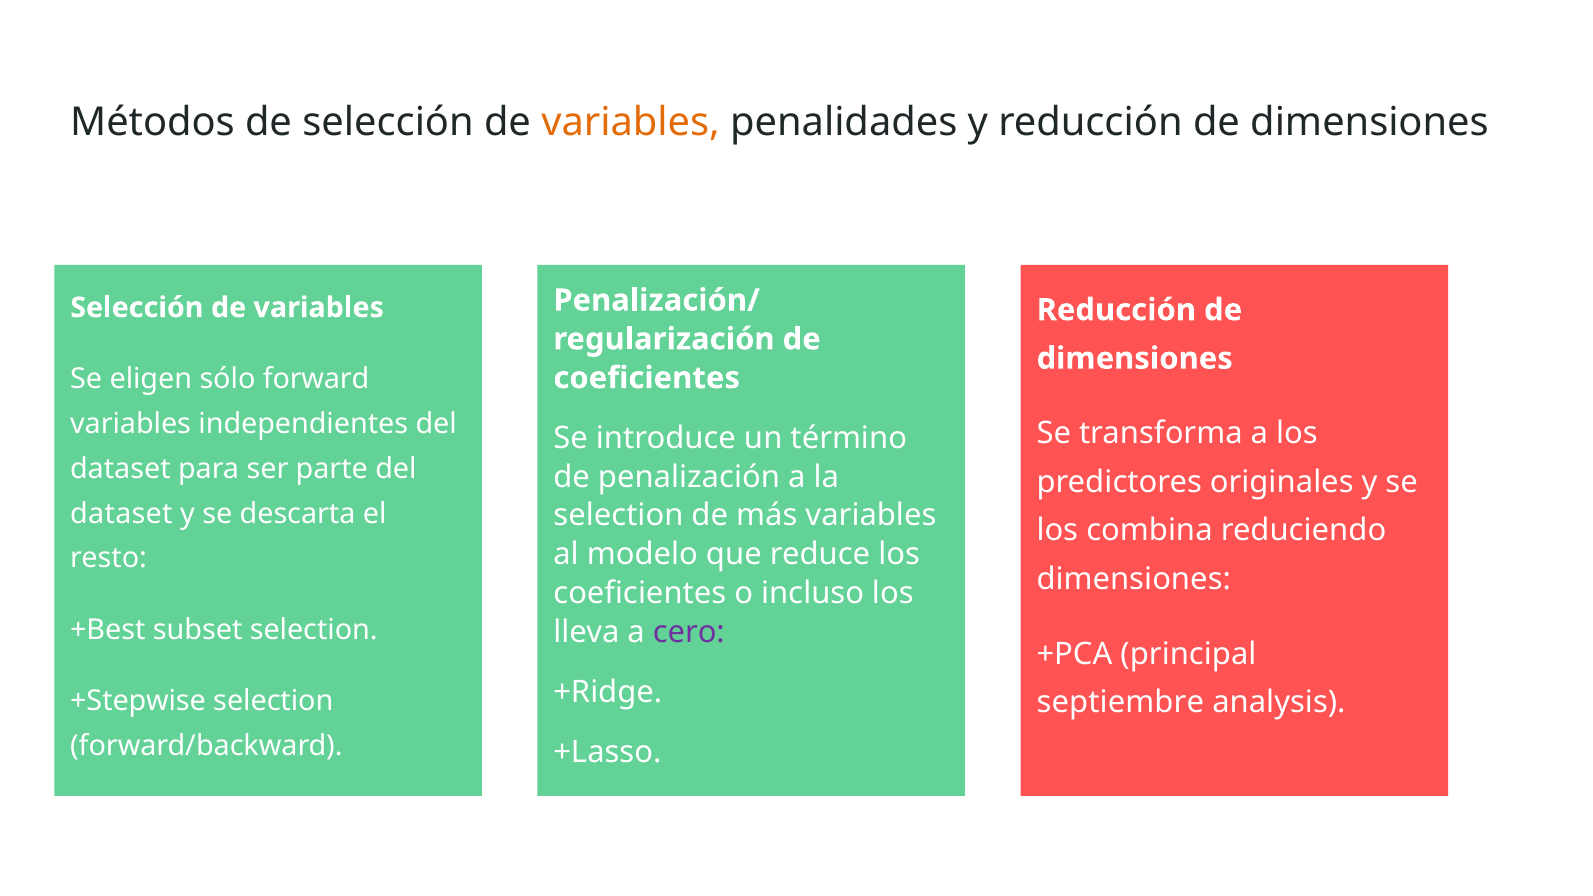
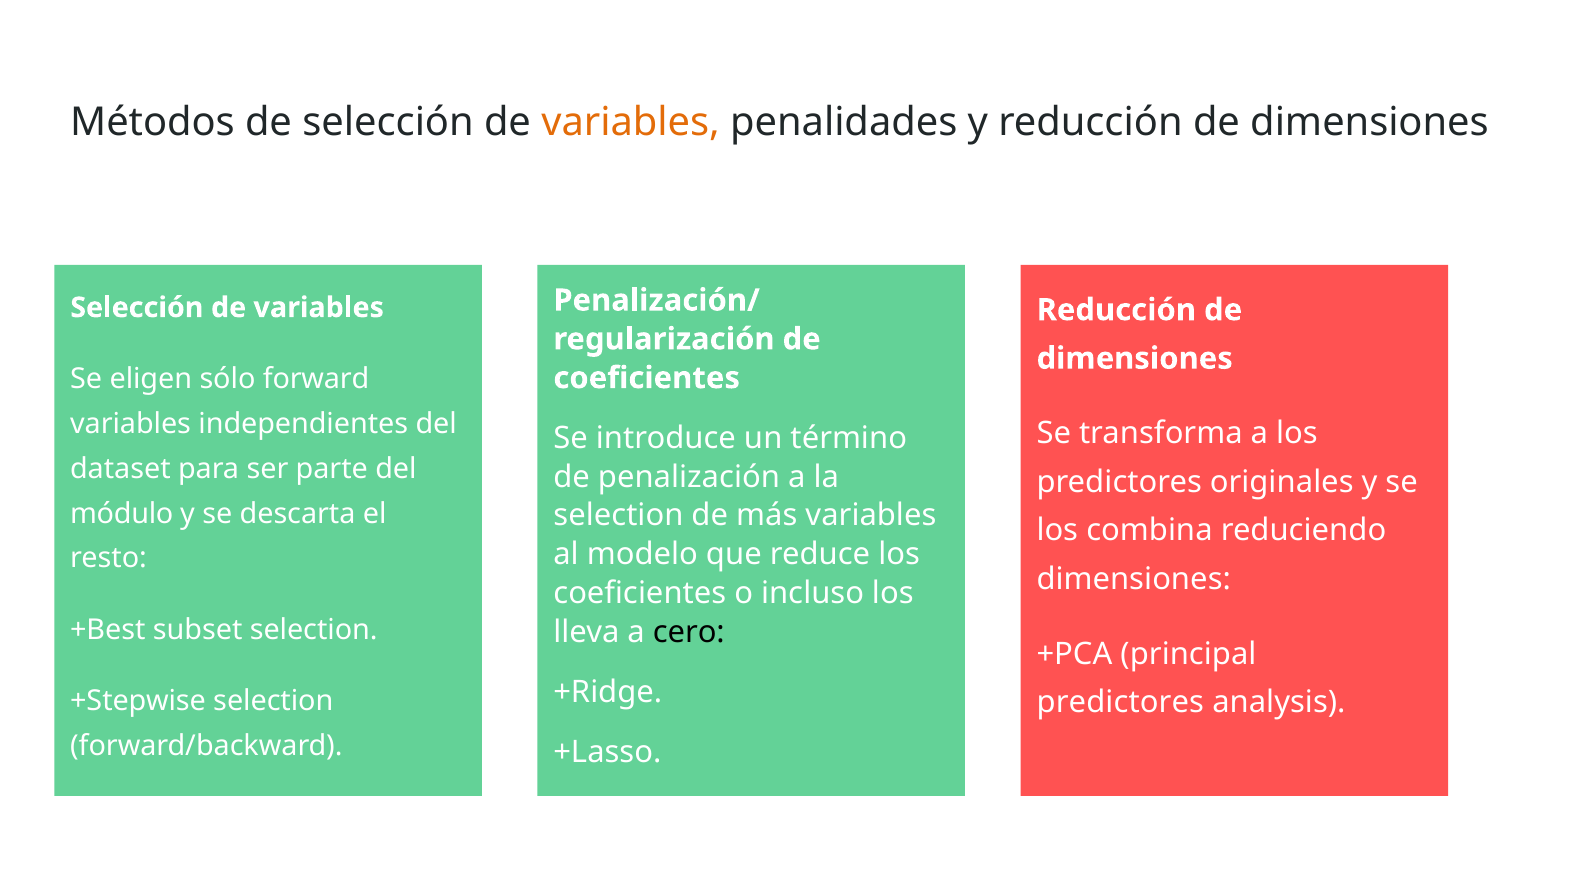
dataset at (121, 514): dataset -> módulo
cero colour: purple -> black
septiembre at (1120, 702): septiembre -> predictores
